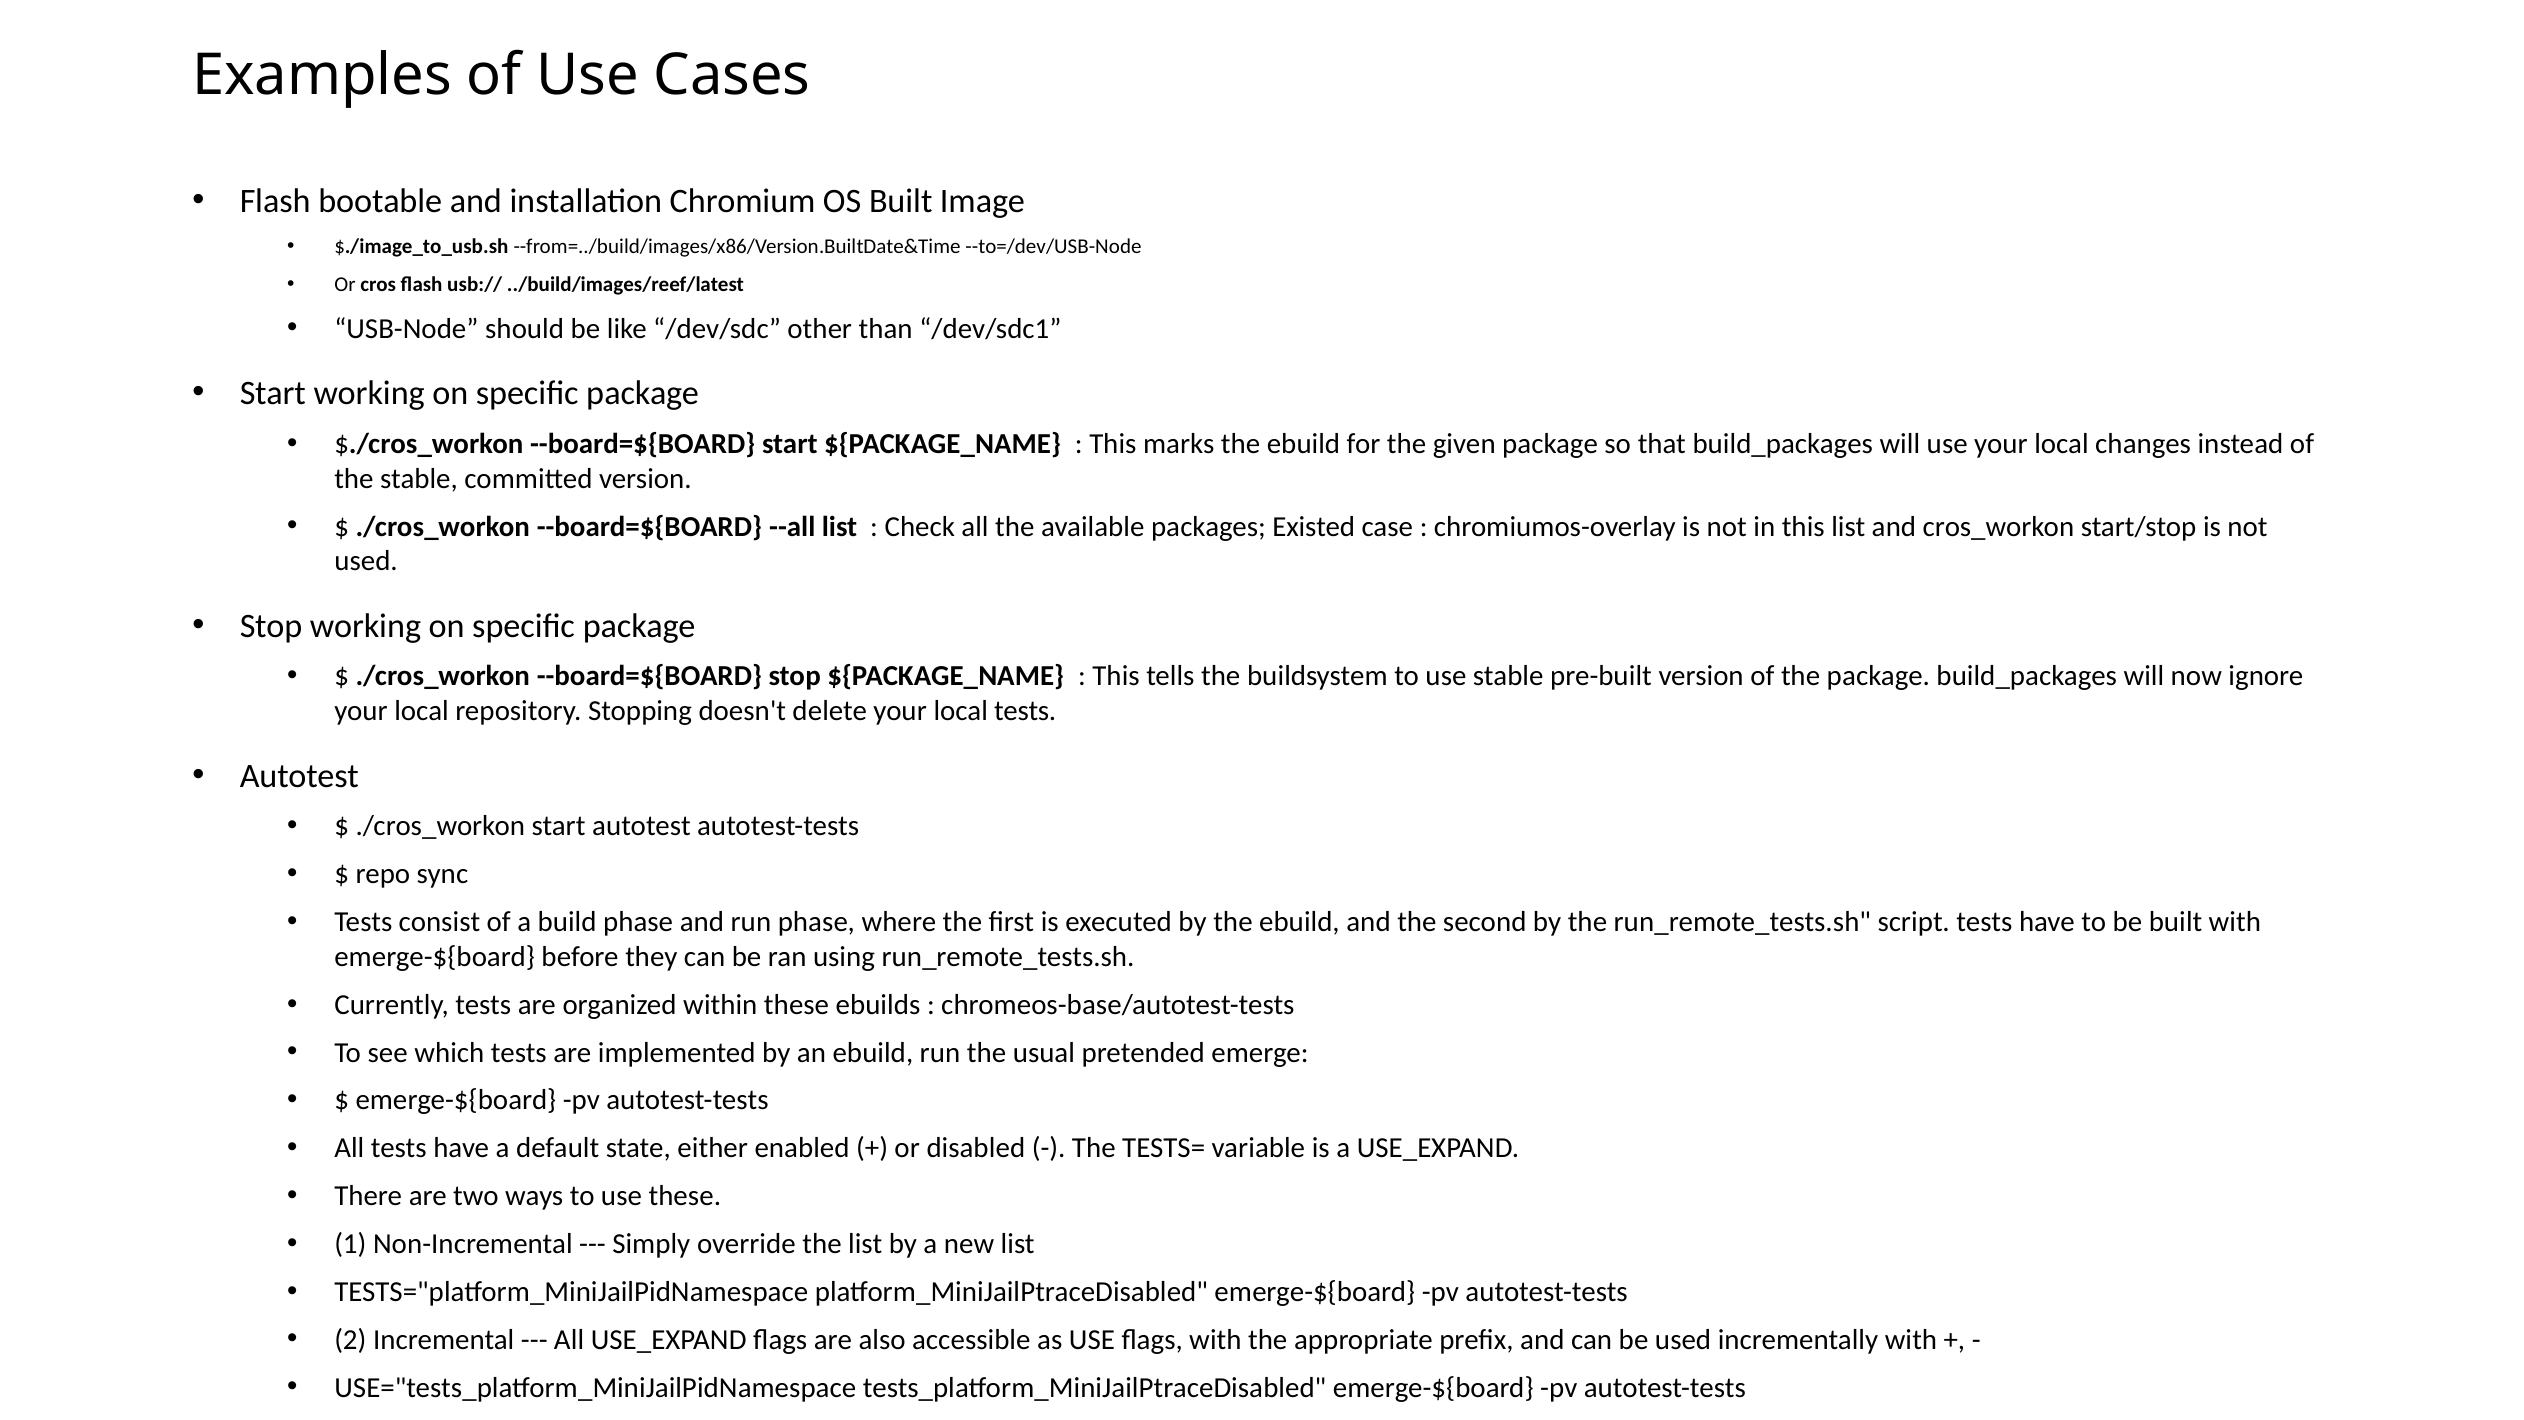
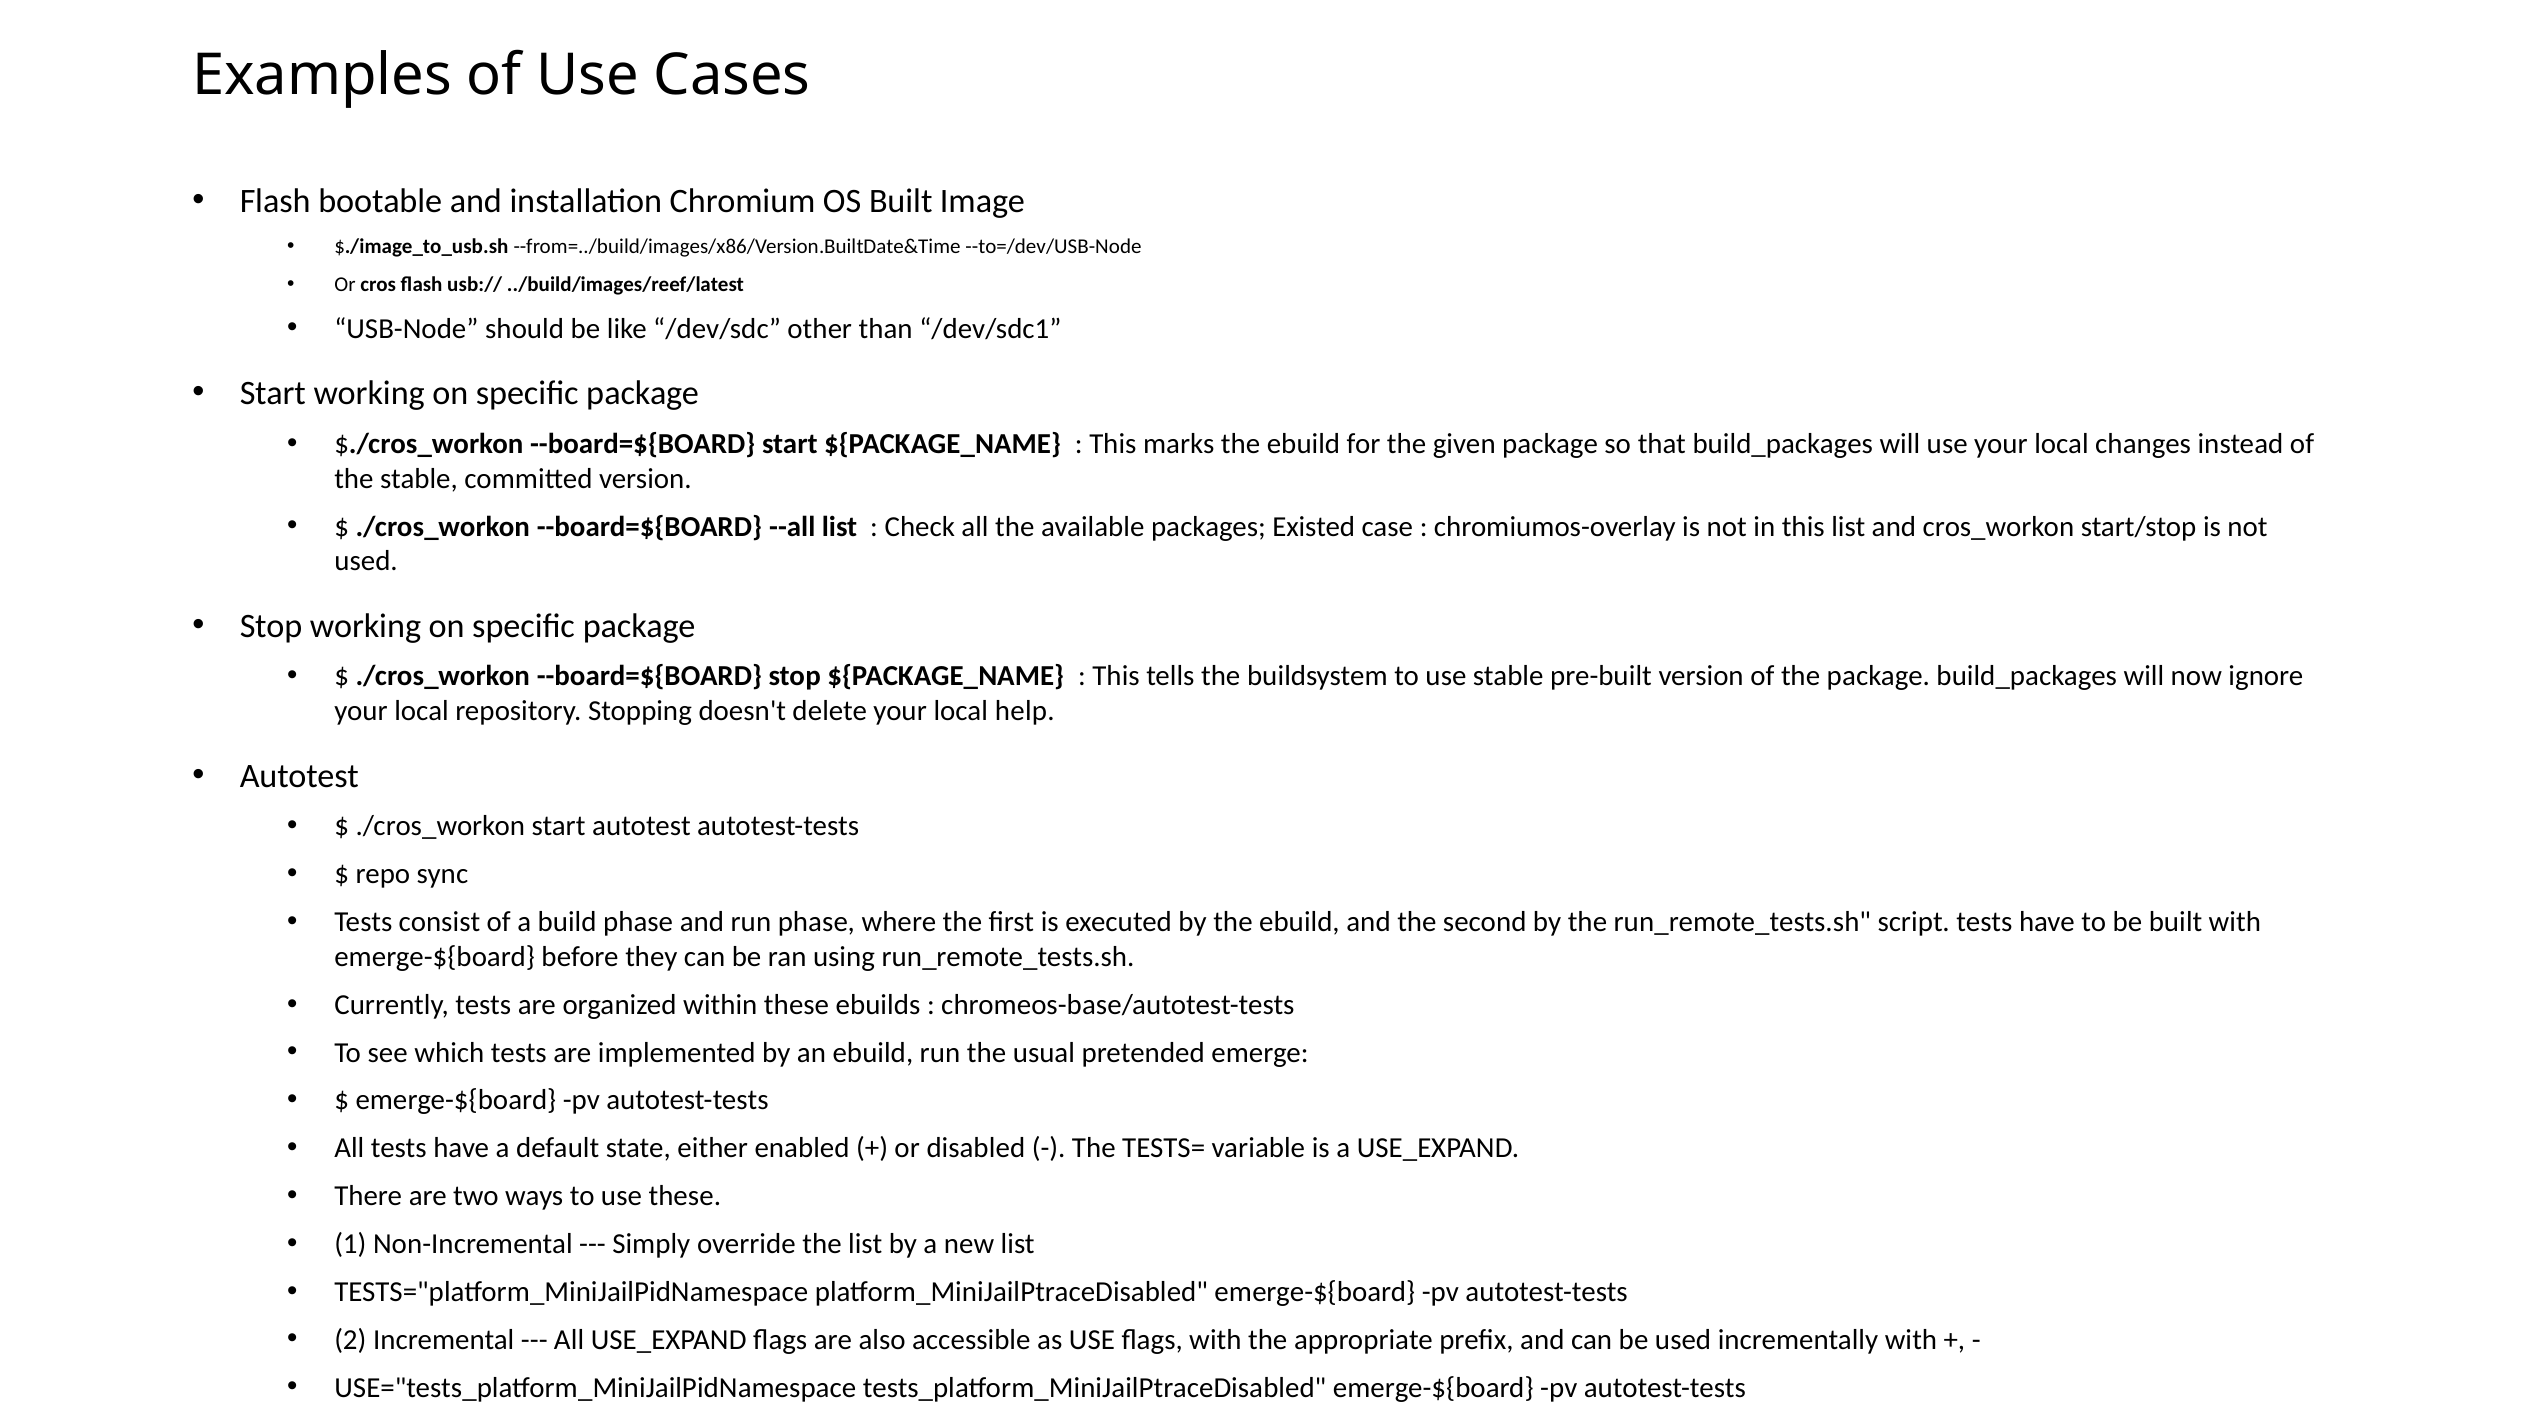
local tests: tests -> help
